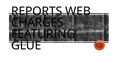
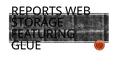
CHARGES: CHARGES -> STORAGE
